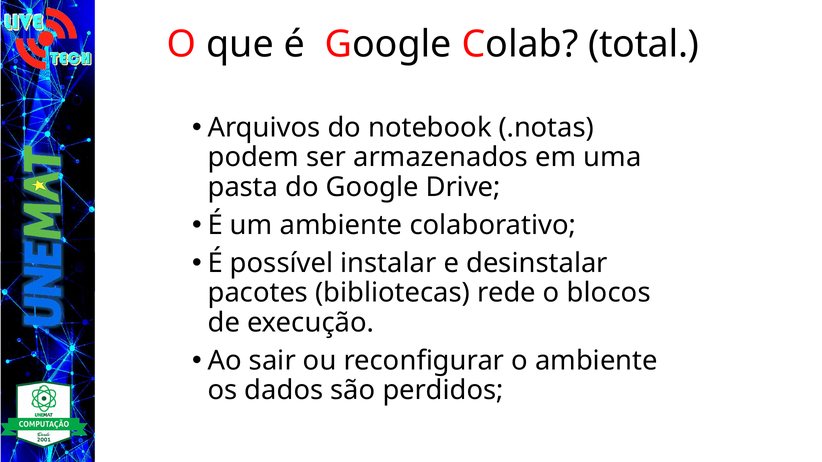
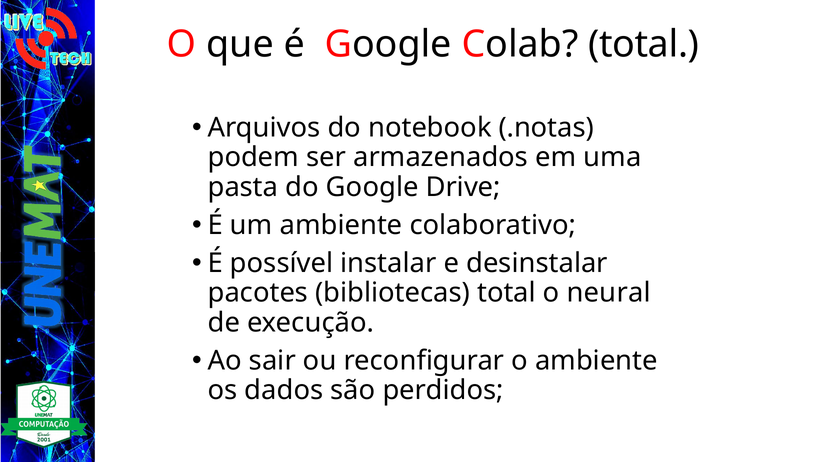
bibliotecas rede: rede -> total
blocos: blocos -> neural
